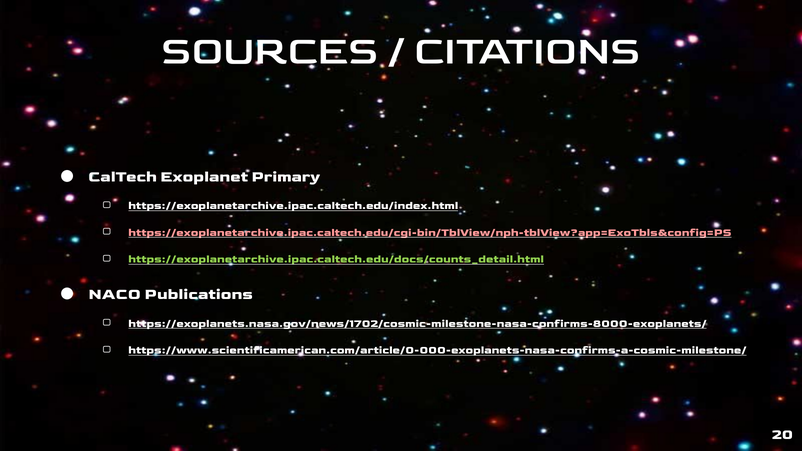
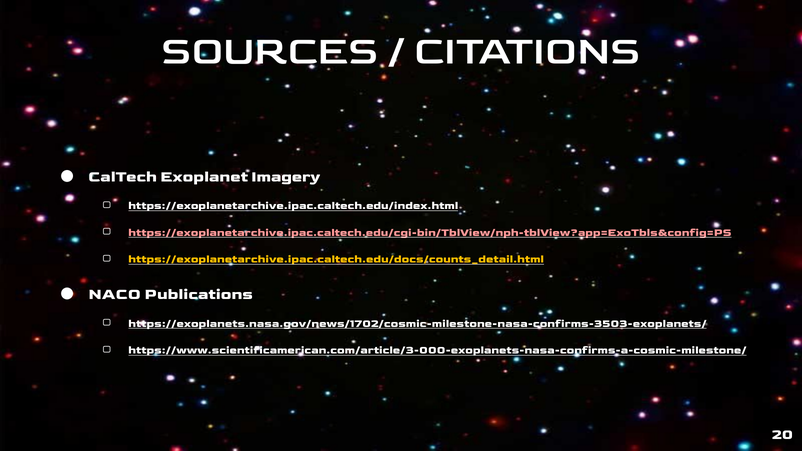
Primary: Primary -> Imagery
https://exoplanetarchive.ipac.caltech.edu/docs/counts_detail.html colour: light green -> yellow
https://exoplanets.nasa.gov/news/1702/cosmic-milestone-nasa-confirms-8000-exoplanets/: https://exoplanets.nasa.gov/news/1702/cosmic-milestone-nasa-confirms-8000-exoplanets/ -> https://exoplanets.nasa.gov/news/1702/cosmic-milestone-nasa-confirms-3503-exoplanets/
https://www.scientificamerican.com/article/0-000-exoplanets-nasa-confirms-a-cosmic-milestone/: https://www.scientificamerican.com/article/0-000-exoplanets-nasa-confirms-a-cosmic-milestone/ -> https://www.scientificamerican.com/article/3-000-exoplanets-nasa-confirms-a-cosmic-milestone/
